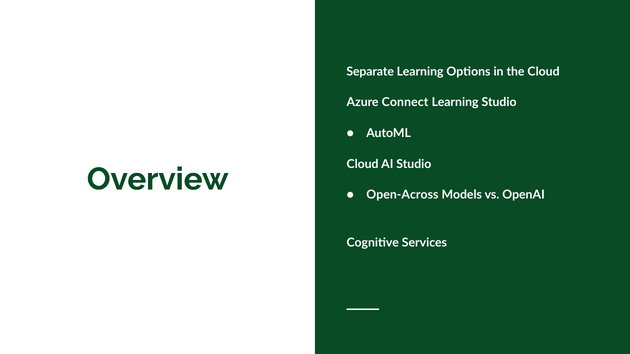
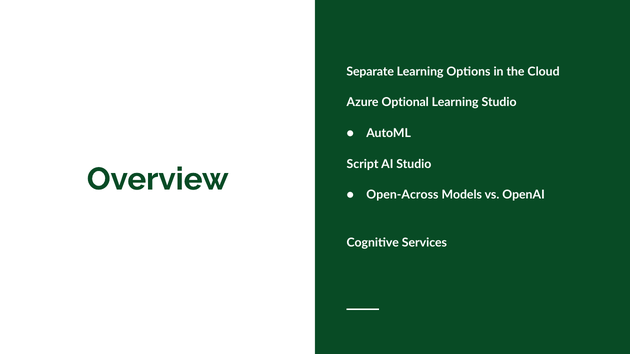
Connect: Connect -> Optional
Cloud at (363, 164): Cloud -> Script
